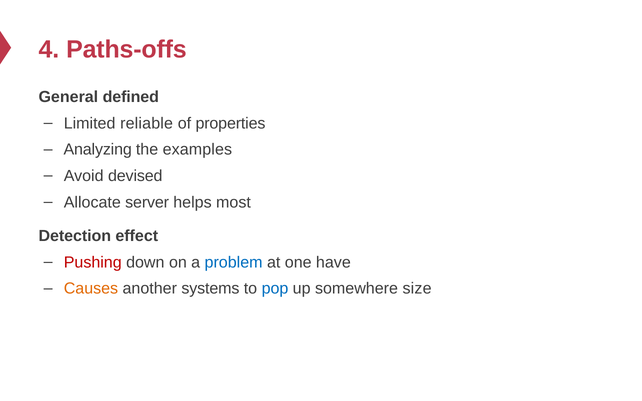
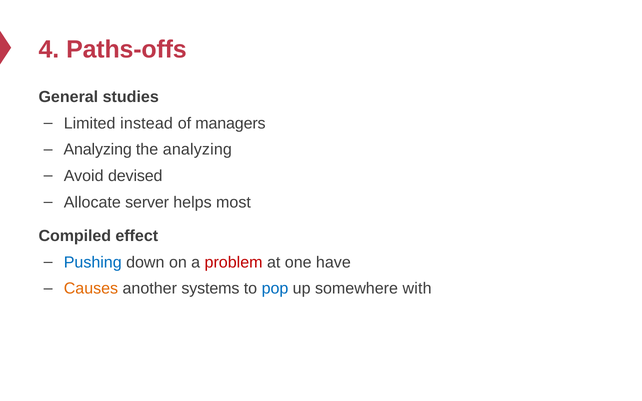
defined: defined -> studies
reliable: reliable -> instead
properties: properties -> managers
the examples: examples -> analyzing
Detection: Detection -> Compiled
Pushing colour: red -> blue
problem colour: blue -> red
size: size -> with
